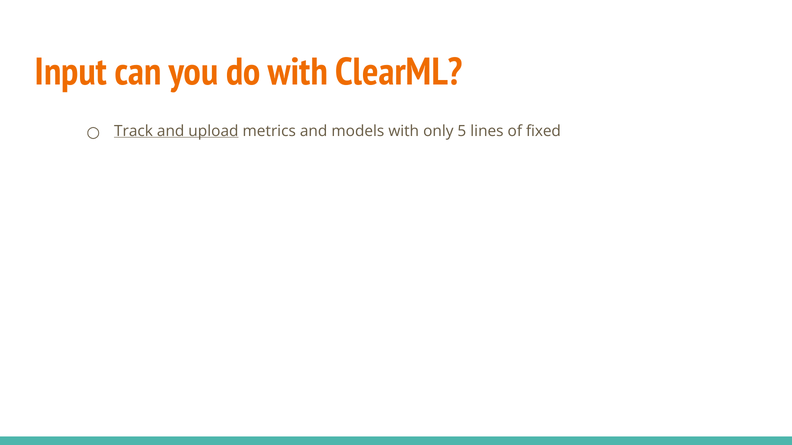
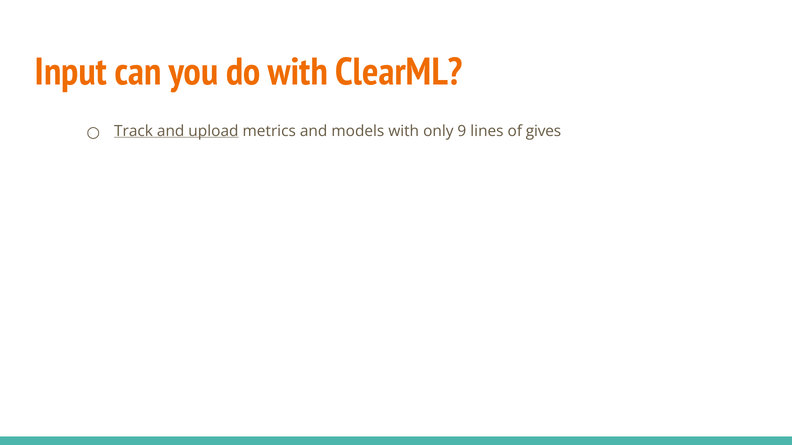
5: 5 -> 9
fixed: fixed -> gives
